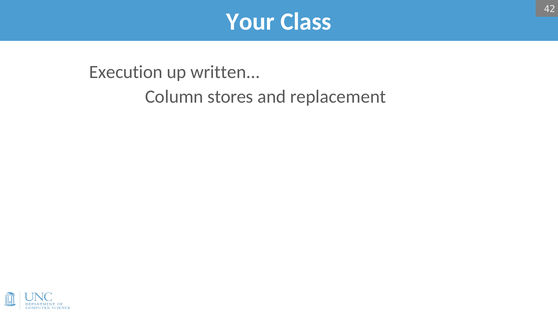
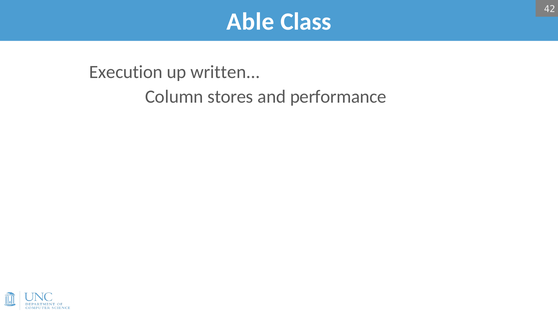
Your: Your -> Able
replacement: replacement -> performance
